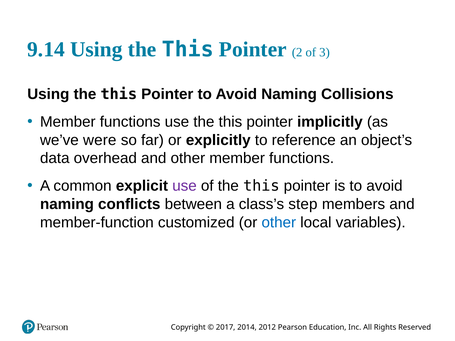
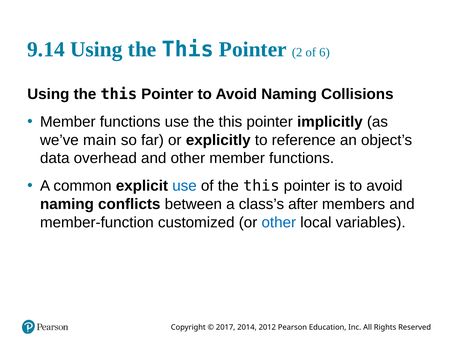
3: 3 -> 6
were: were -> main
use at (184, 186) colour: purple -> blue
step: step -> after
